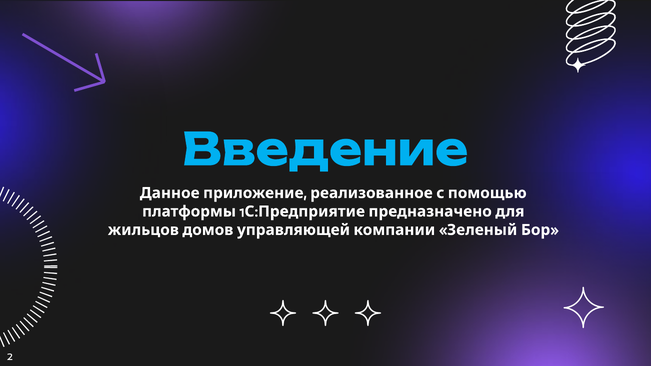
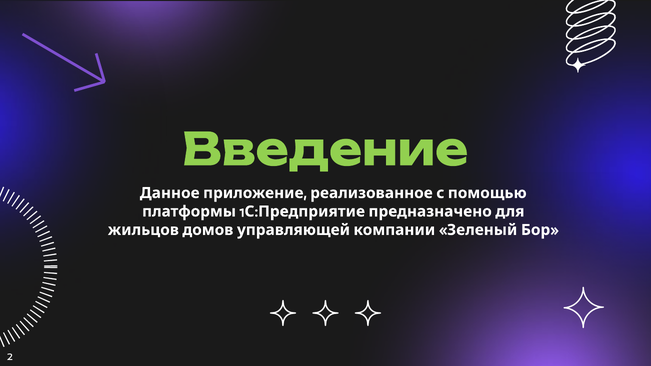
Введение colour: light blue -> light green
